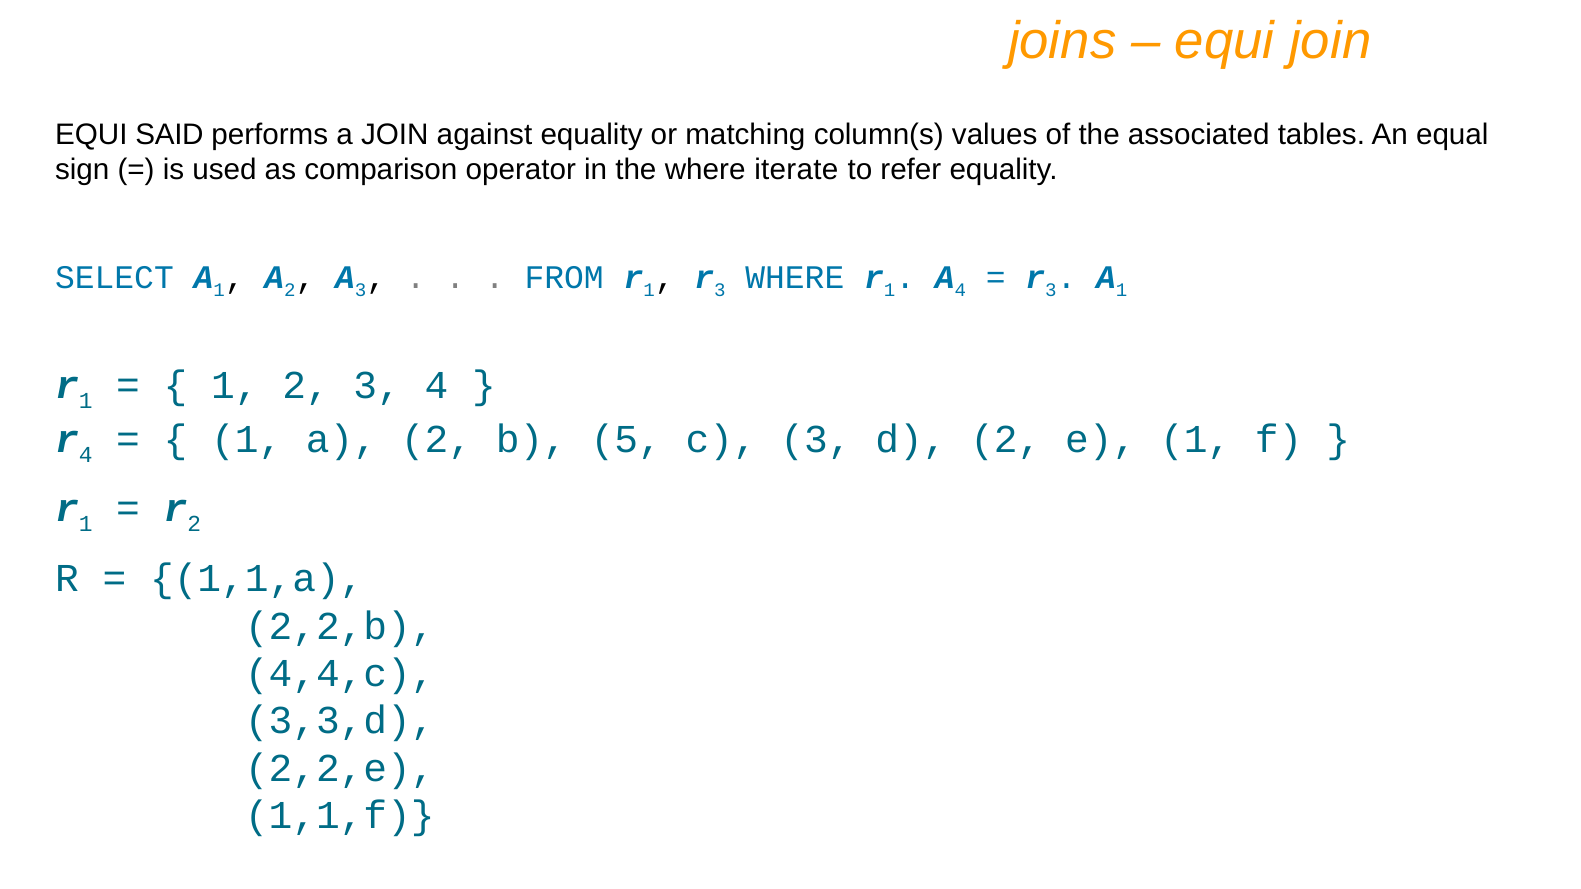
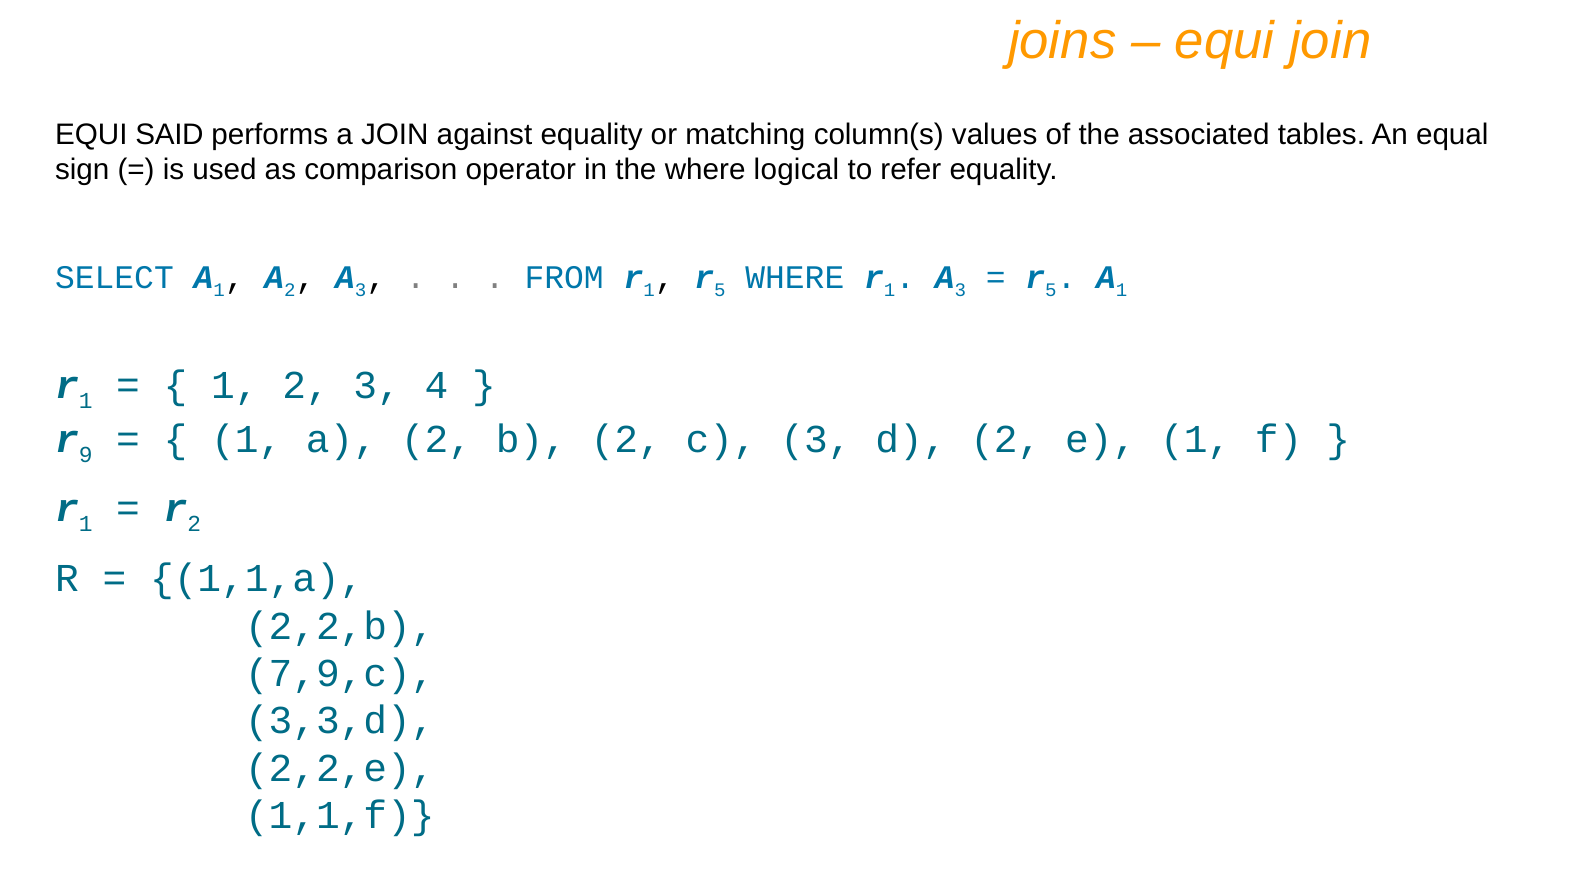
iterate: iterate -> logical
3 at (720, 290): 3 -> 5
4 at (960, 290): 4 -> 3
3 at (1051, 290): 3 -> 5
r 4: 4 -> 9
b 5: 5 -> 2
4,4,c: 4,4,c -> 7,9,c
